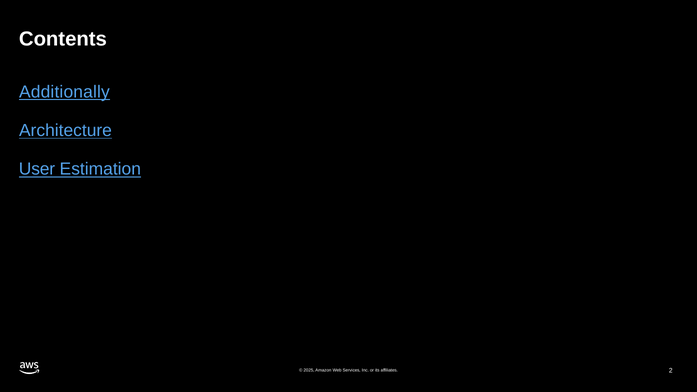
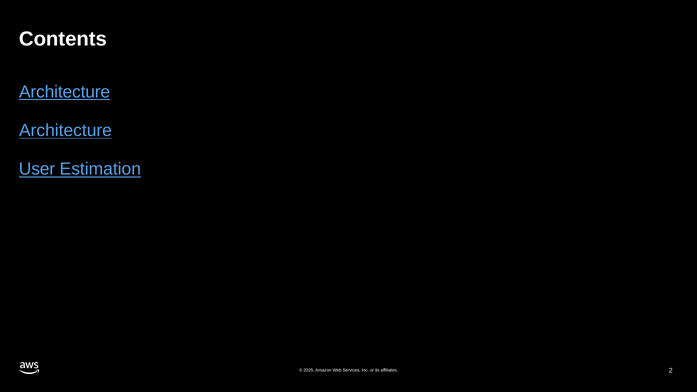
Additionally at (64, 92): Additionally -> Architecture
